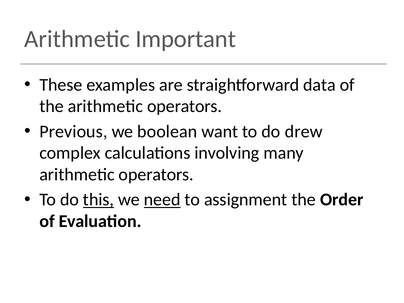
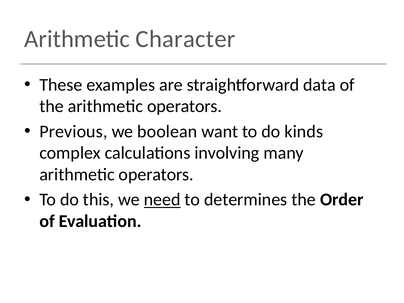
Important: Important -> Character
drew: drew -> kinds
this underline: present -> none
assignment: assignment -> determines
